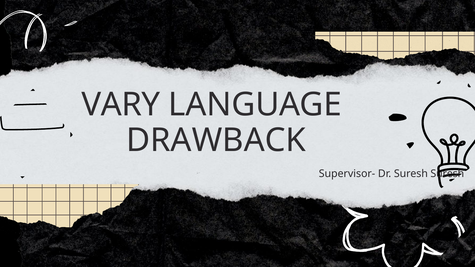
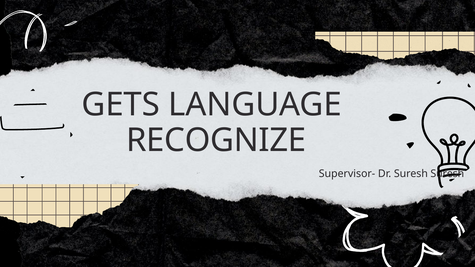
VARY: VARY -> GETS
DRAWBACK: DRAWBACK -> RECOGNIZE
